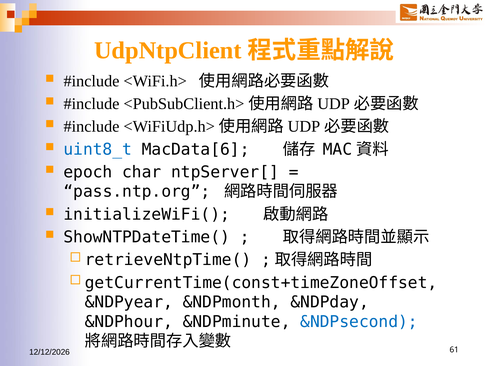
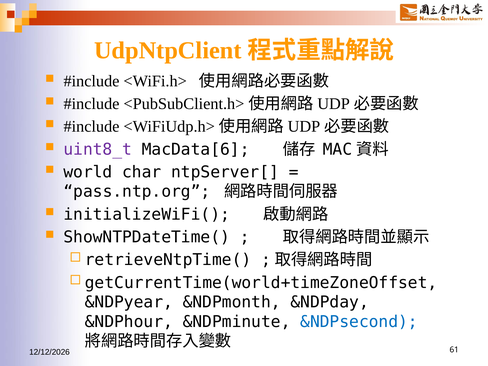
uint8_t colour: blue -> purple
epoch: epoch -> world
getCurrentTime(const+timeZoneOffset: getCurrentTime(const+timeZoneOffset -> getCurrentTime(world+timeZoneOffset
